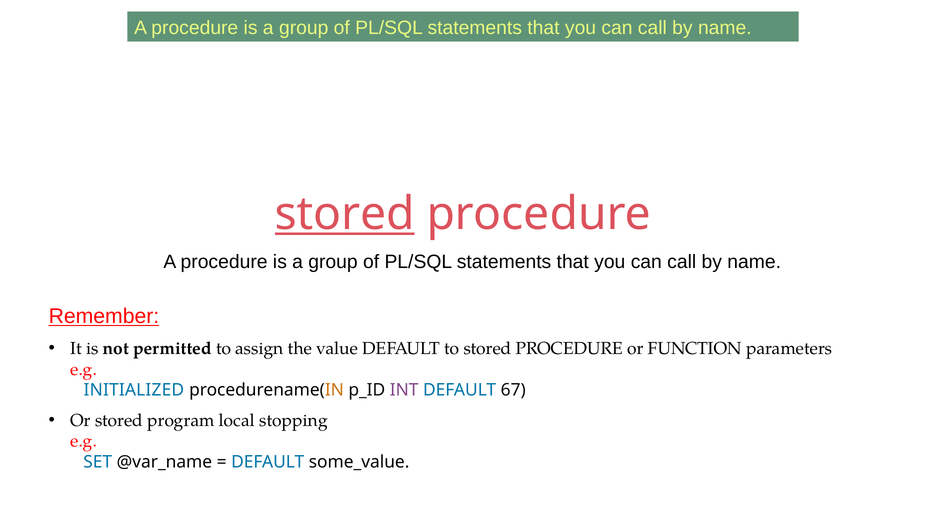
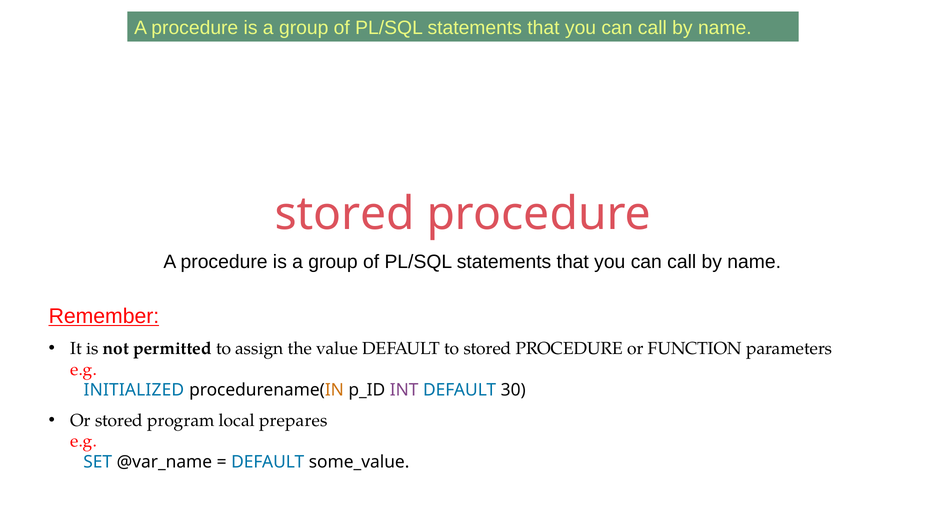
stored at (345, 214) underline: present -> none
67: 67 -> 30
stopping: stopping -> prepares
